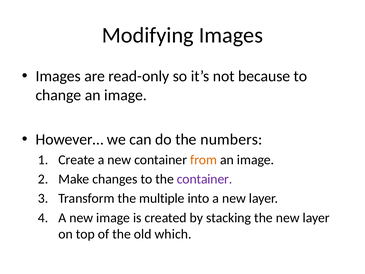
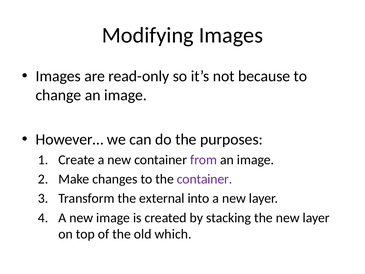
numbers: numbers -> purposes
from colour: orange -> purple
multiple: multiple -> external
